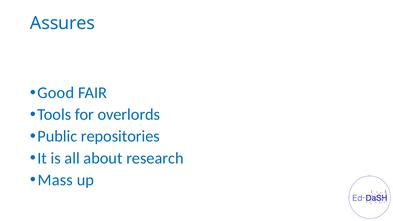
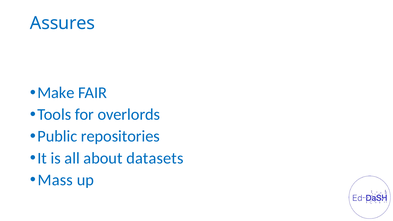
Good: Good -> Make
research: research -> datasets
